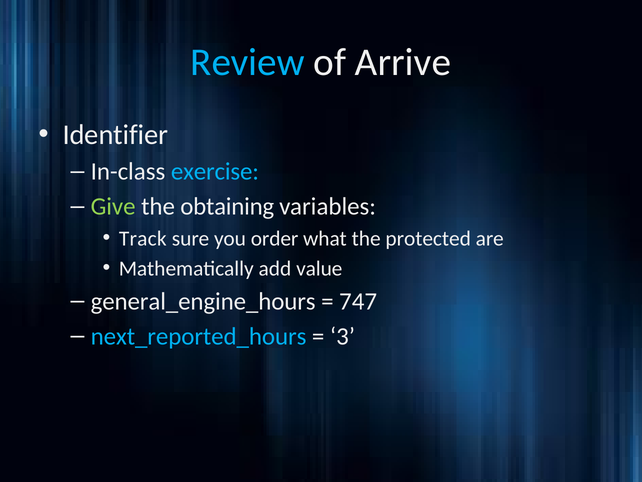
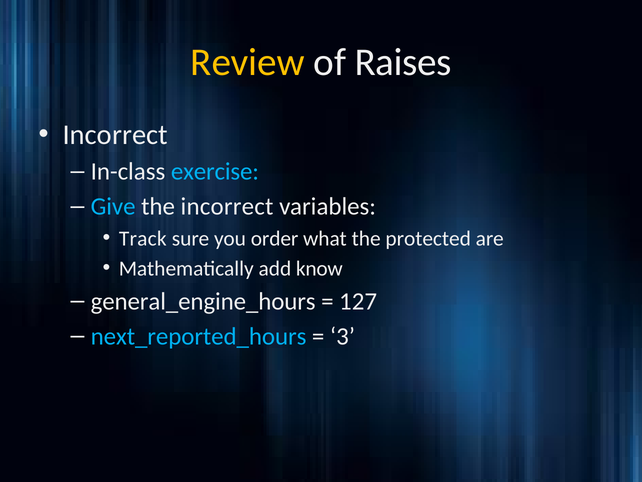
Review colour: light blue -> yellow
Arrive: Arrive -> Raises
Identifier at (115, 135): Identifier -> Incorrect
Give colour: light green -> light blue
the obtaining: obtaining -> incorrect
value: value -> know
747: 747 -> 127
